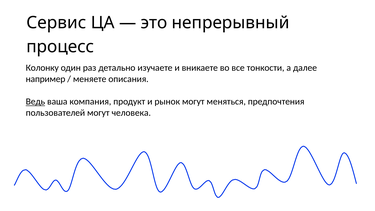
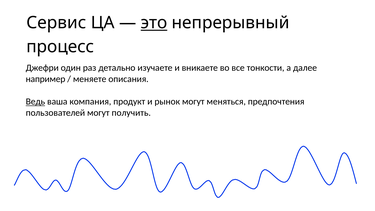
это underline: none -> present
Колонку: Колонку -> Джефри
человека: человека -> получить
